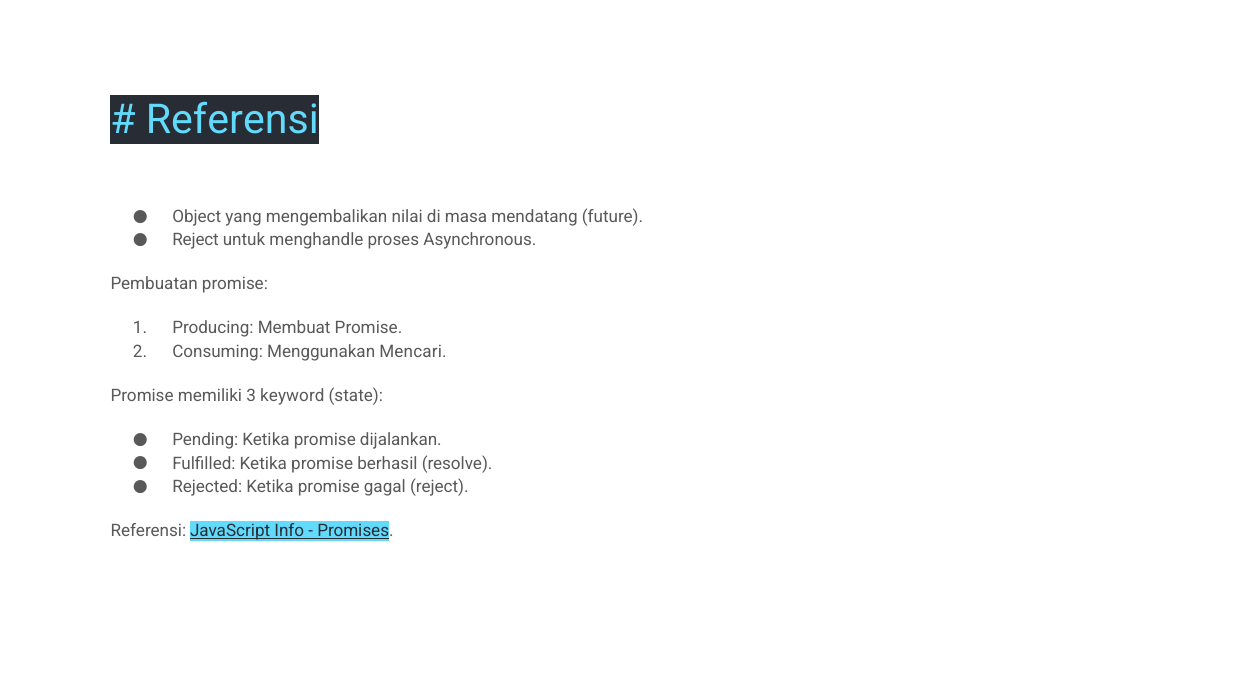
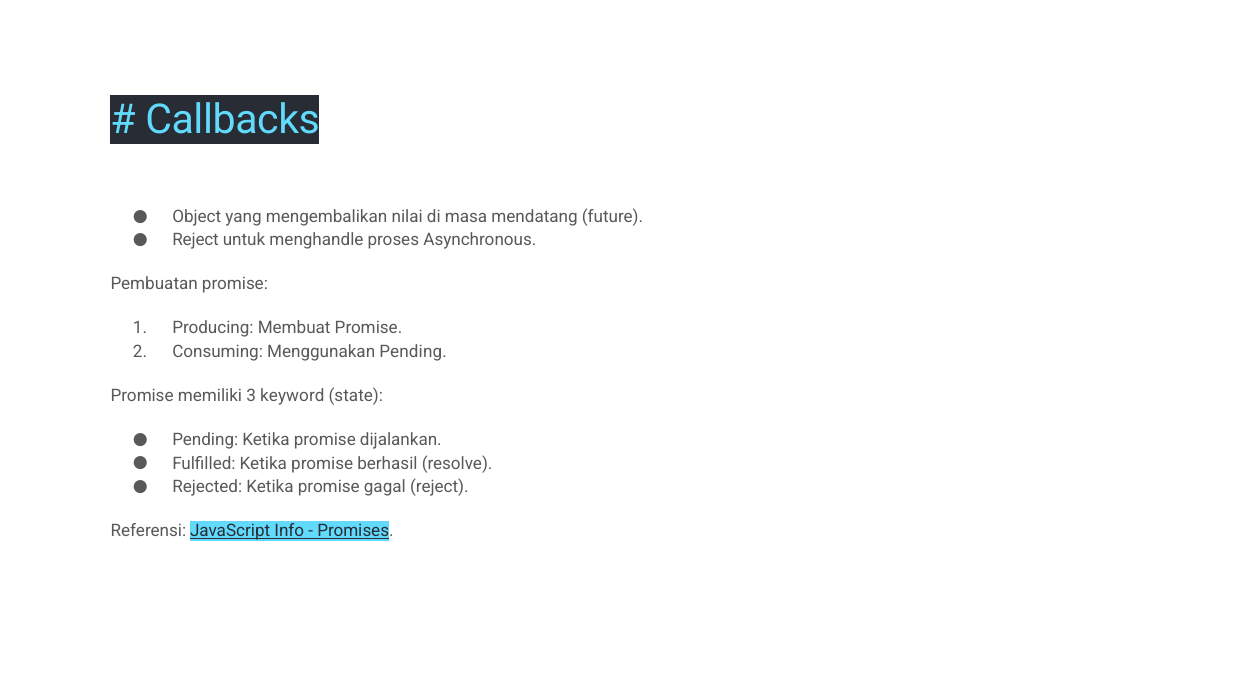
Referensi at (232, 120): Referensi -> Callbacks
Menggunakan Mencari: Mencari -> Pending
